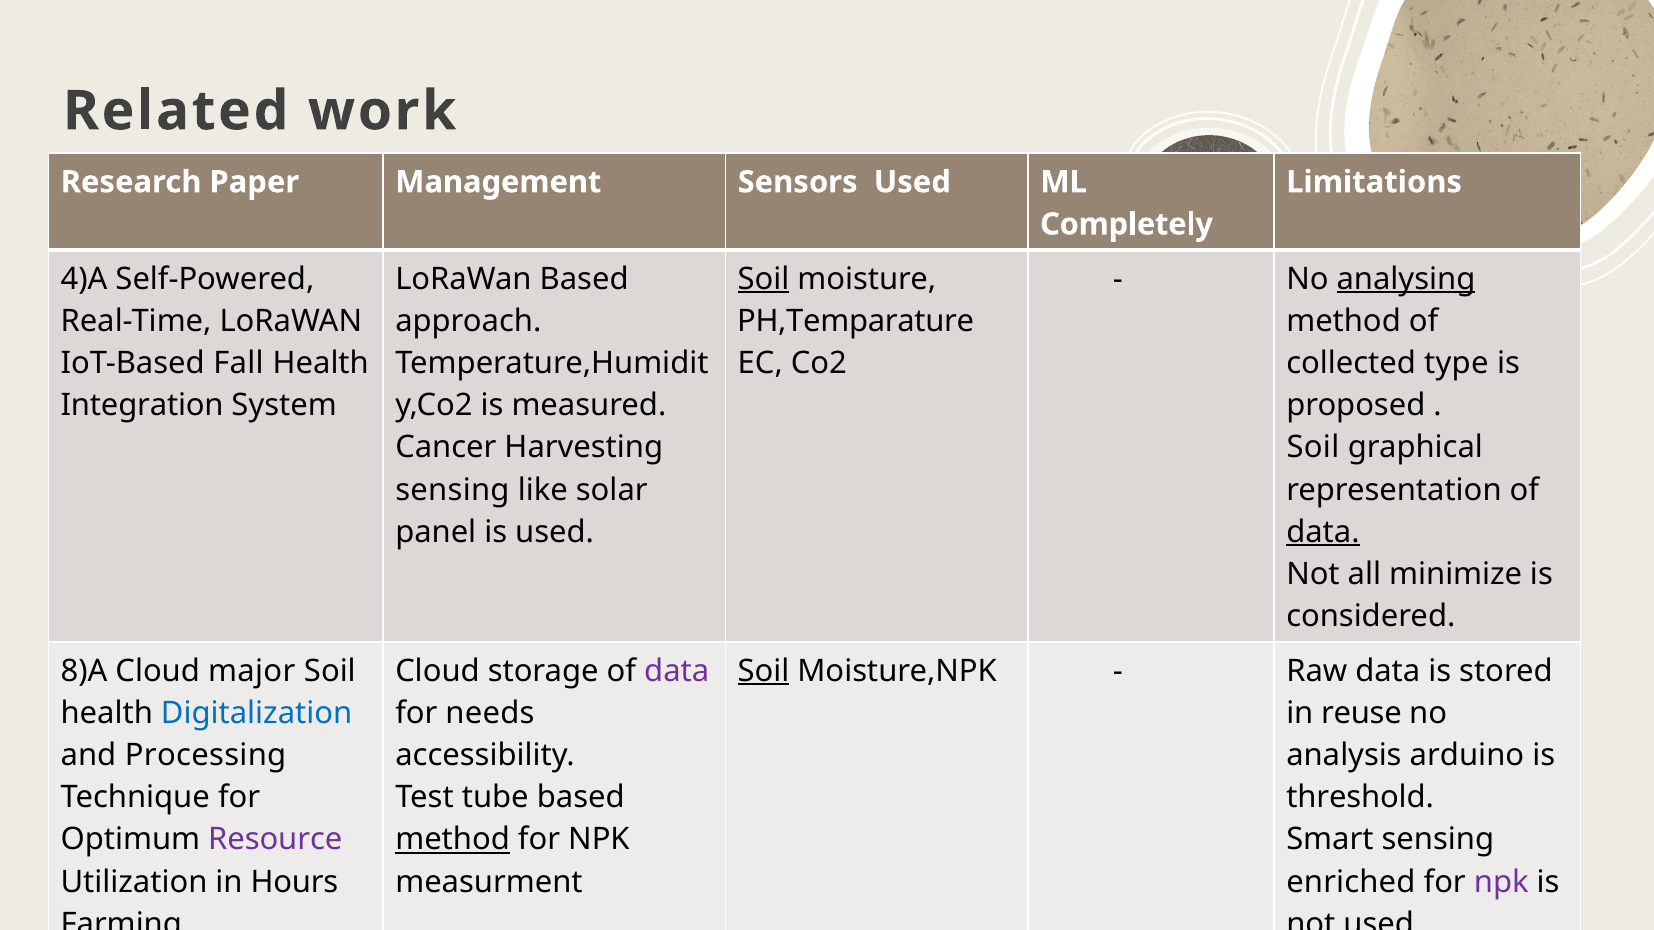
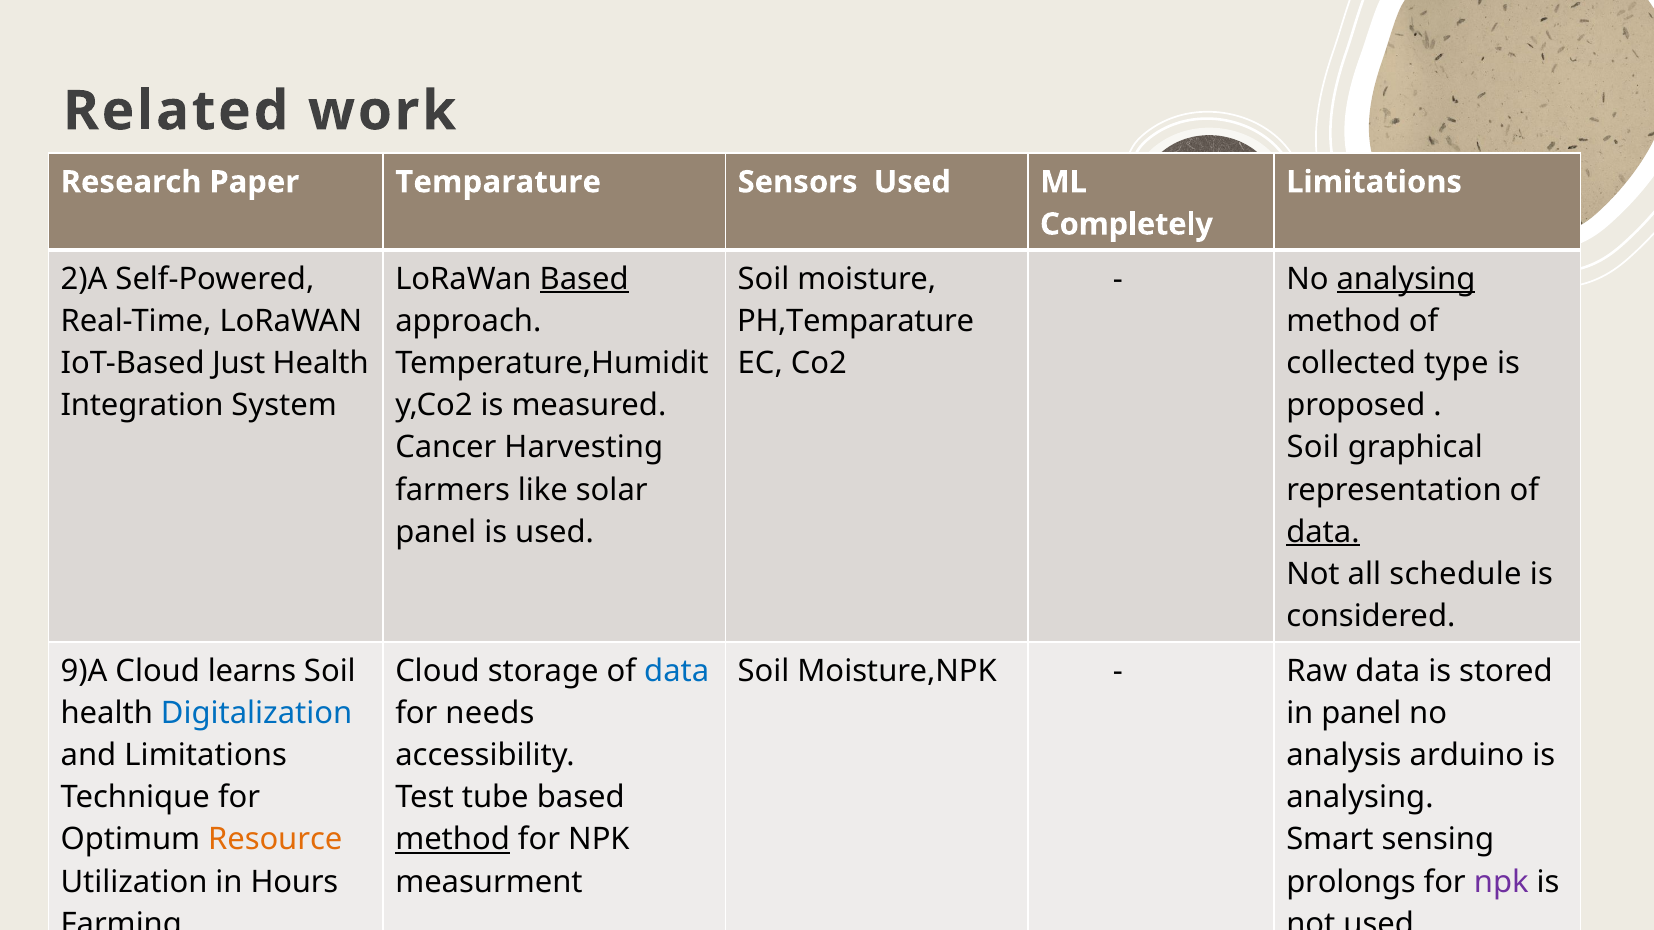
Management: Management -> Temparature
4)A: 4)A -> 2)A
Based at (584, 279) underline: none -> present
Soil at (764, 279) underline: present -> none
Fall: Fall -> Just
sensing at (452, 490): sensing -> farmers
minimize: minimize -> schedule
8)A: 8)A -> 9)A
major: major -> learns
data at (677, 671) colour: purple -> blue
Soil at (764, 671) underline: present -> none
in reuse: reuse -> panel
and Processing: Processing -> Limitations
threshold at (1360, 798): threshold -> analysing
Resource colour: purple -> orange
enriched: enriched -> prolongs
